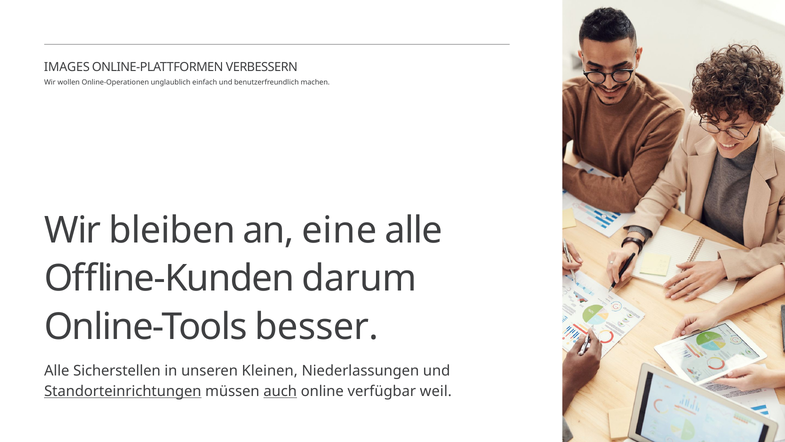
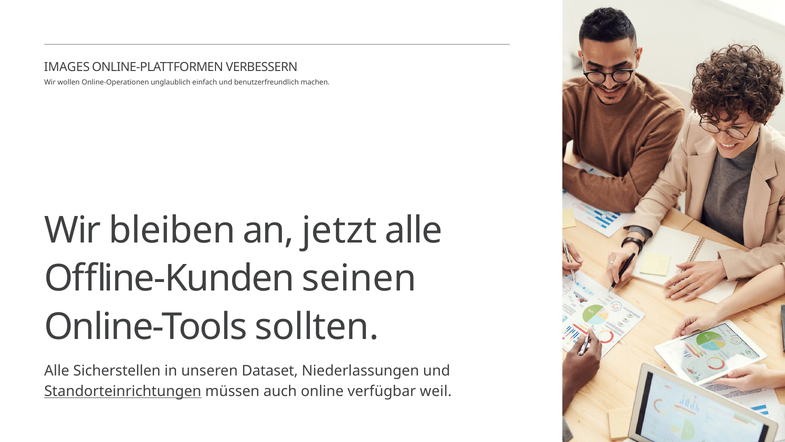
eine: eine -> jetzt
darum: darum -> seinen
besser: besser -> sollten
Kleinen: Kleinen -> Dataset
auch underline: present -> none
